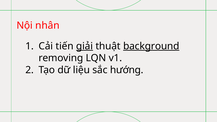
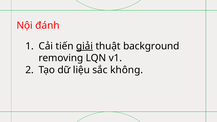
nhân: nhân -> đánh
background underline: present -> none
hướng: hướng -> không
